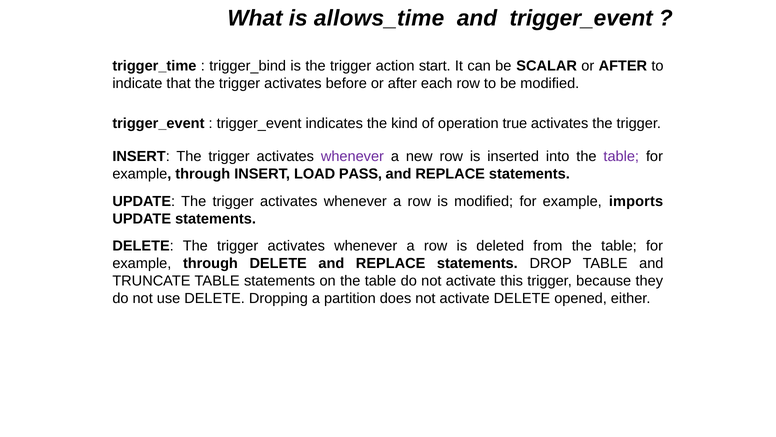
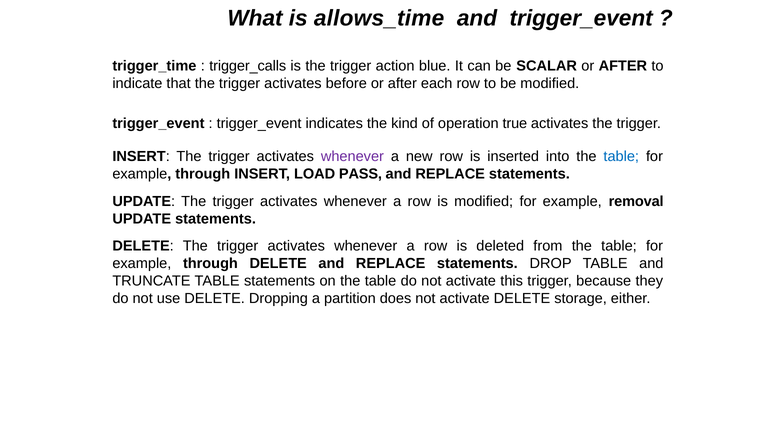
trigger_bind: trigger_bind -> trigger_calls
start: start -> blue
table at (621, 157) colour: purple -> blue
imports: imports -> removal
opened: opened -> storage
